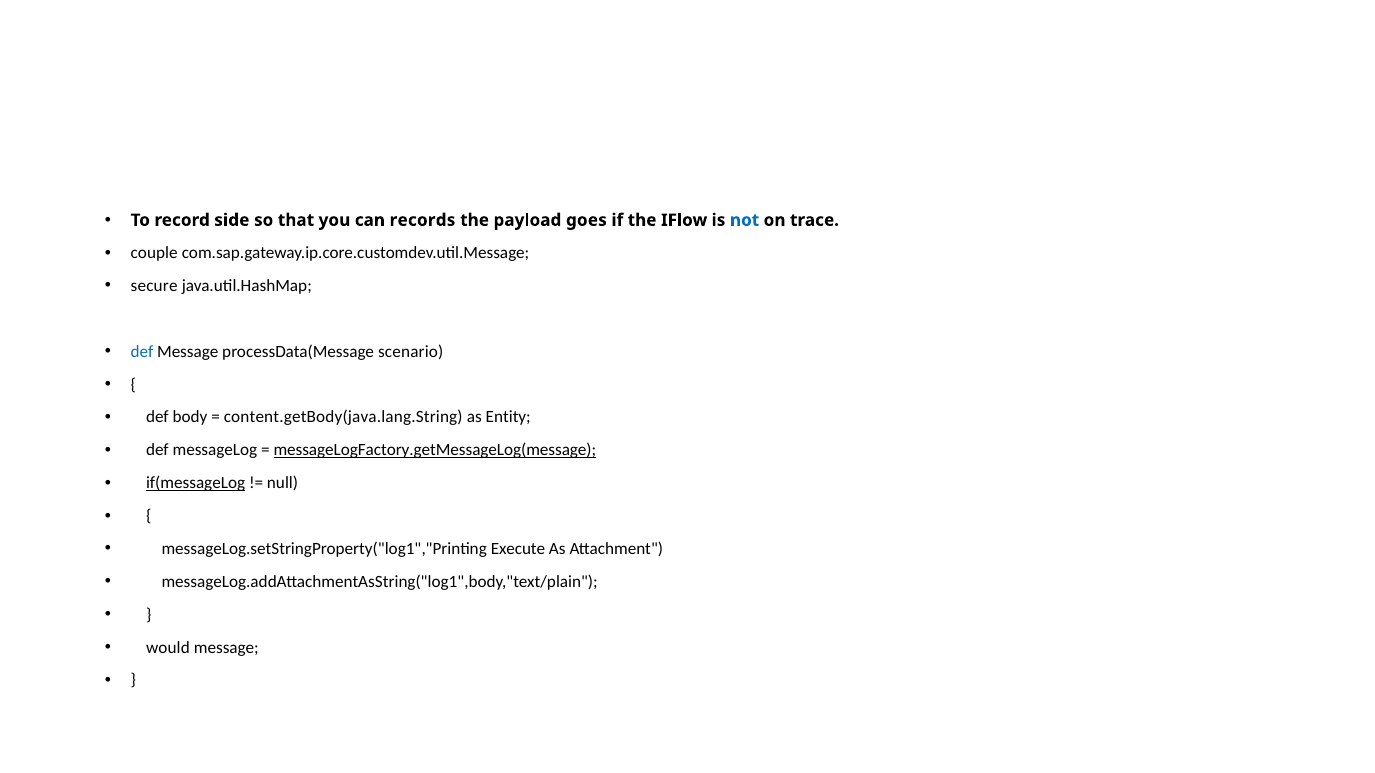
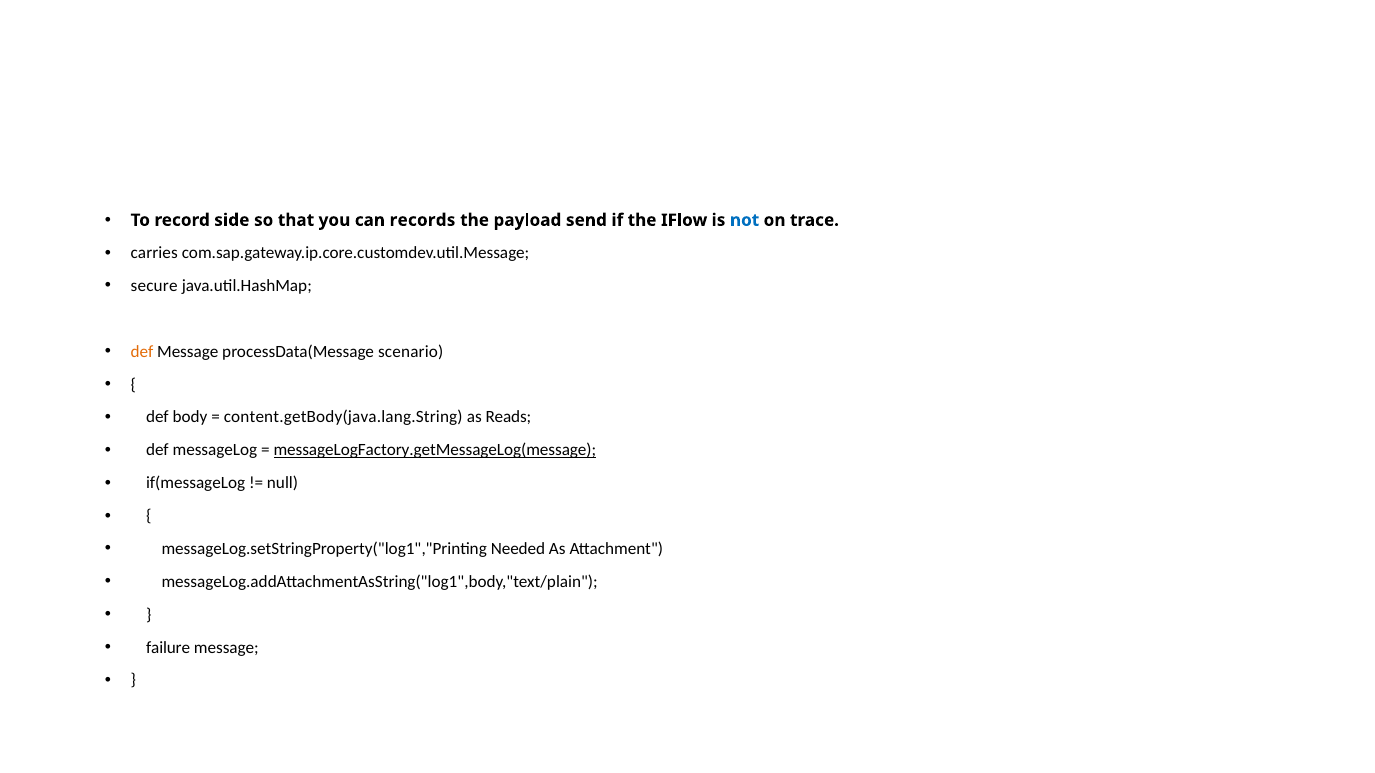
goes: goes -> send
couple: couple -> carries
def at (142, 352) colour: blue -> orange
Entity: Entity -> Reads
if(messageLog underline: present -> none
Execute: Execute -> Needed
would: would -> failure
